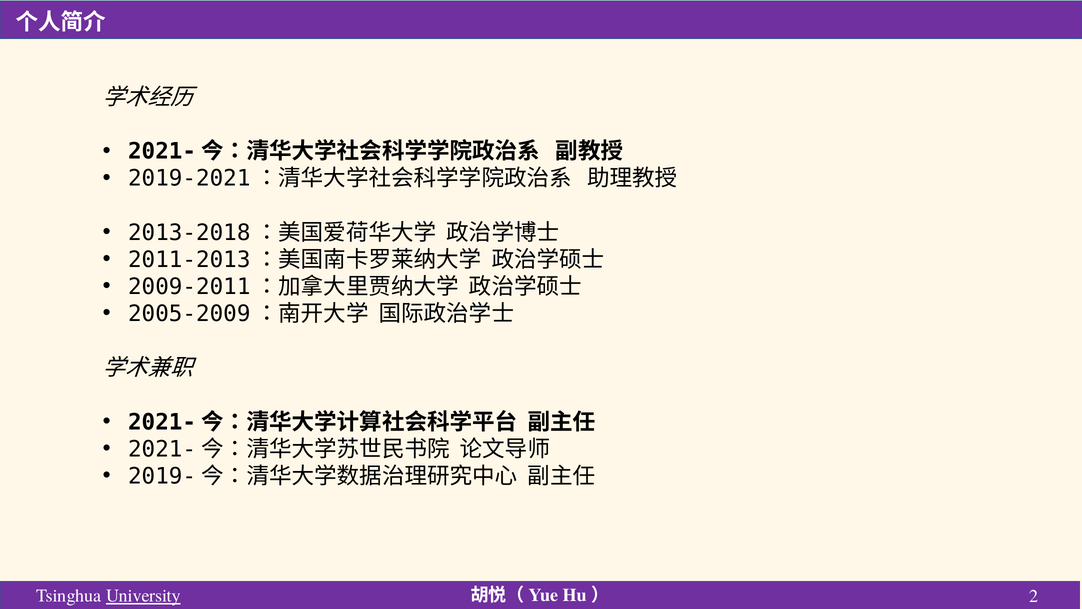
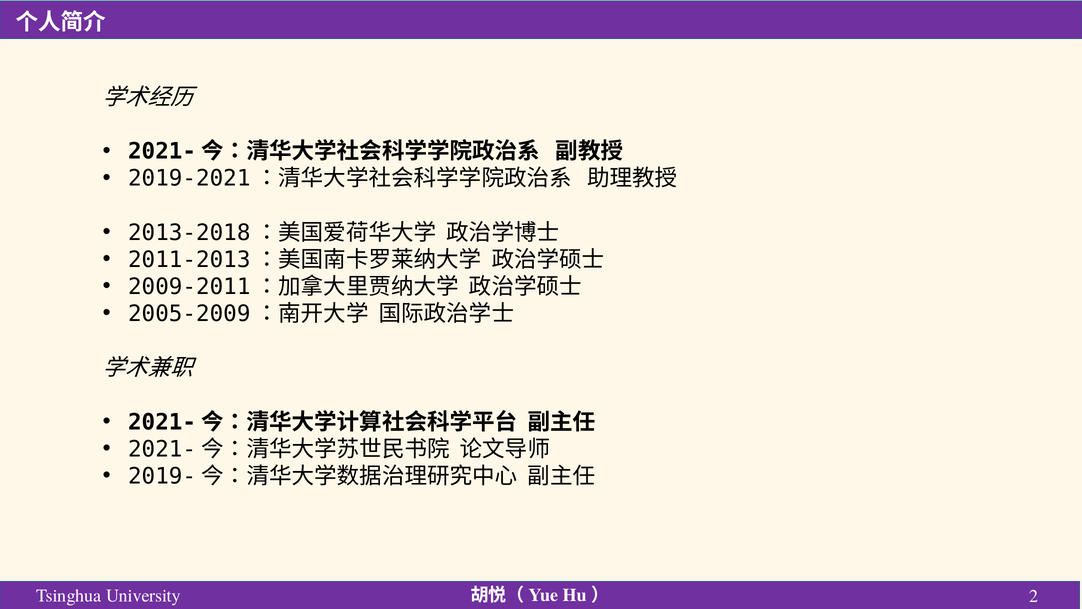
University underline: present -> none
